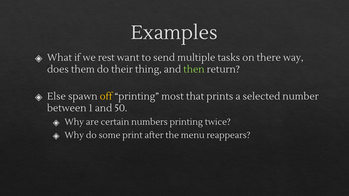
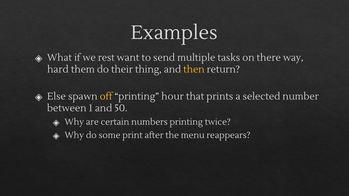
does: does -> hard
then colour: light green -> yellow
most: most -> hour
